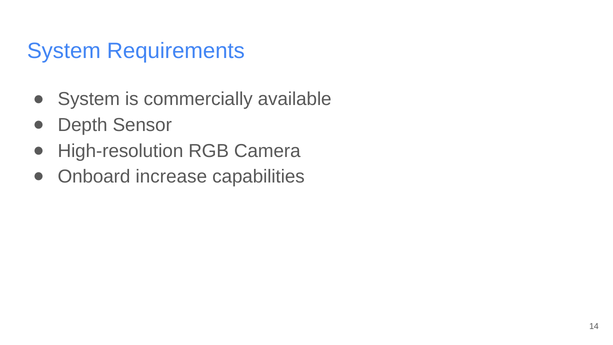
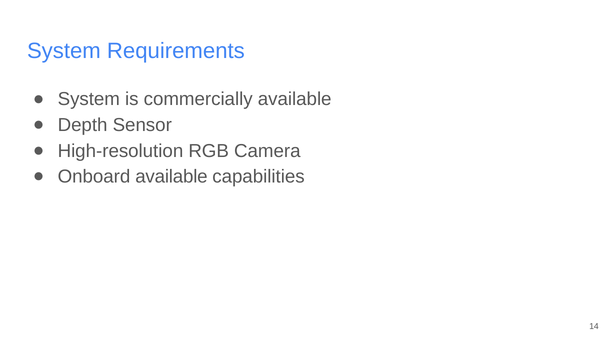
Onboard increase: increase -> available
